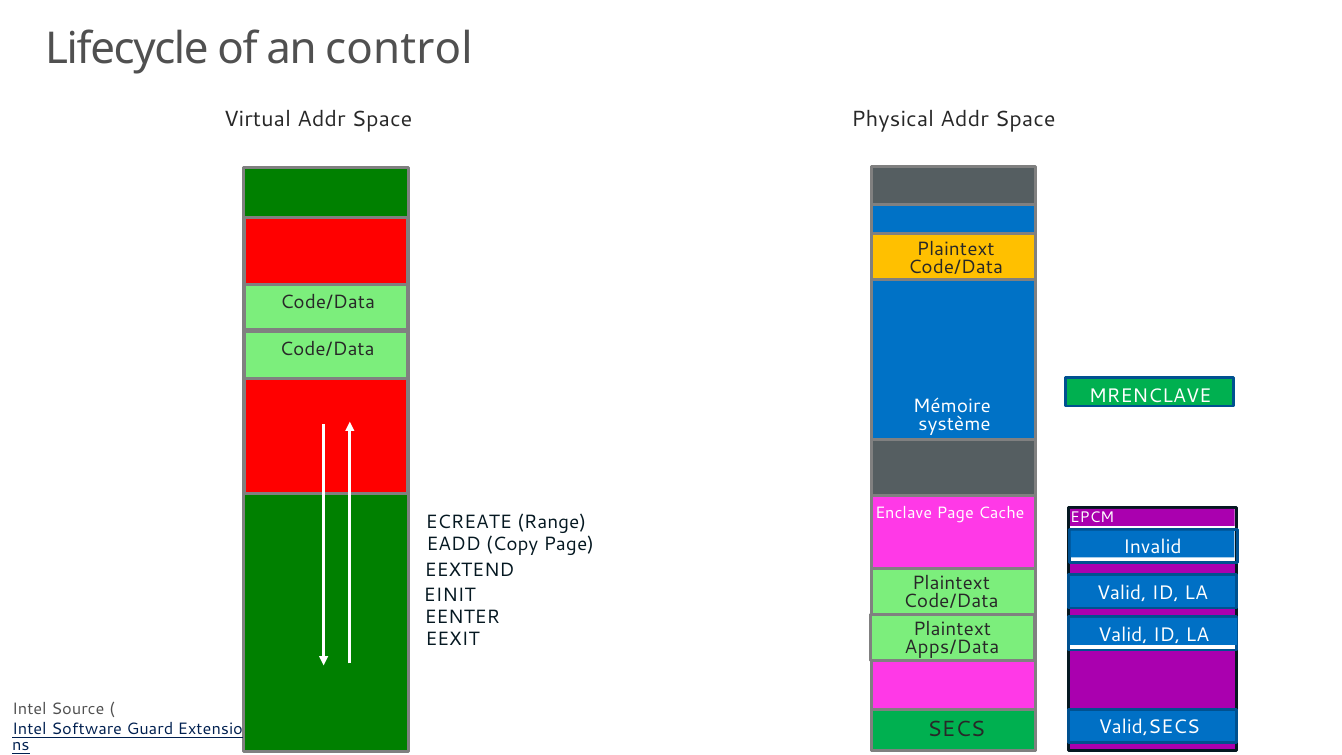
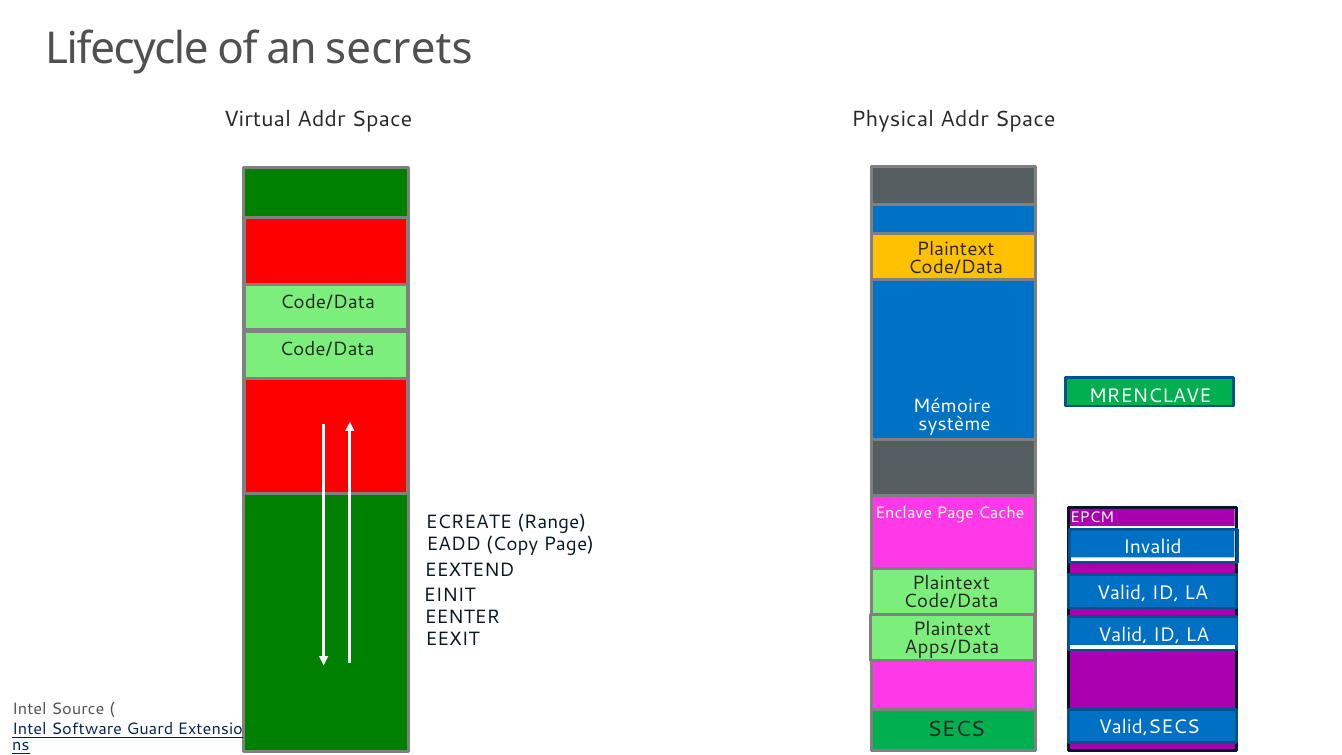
control: control -> secrets
